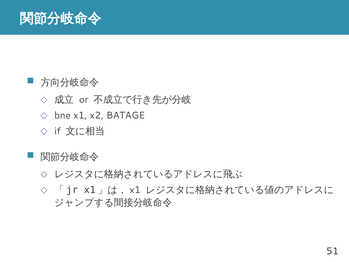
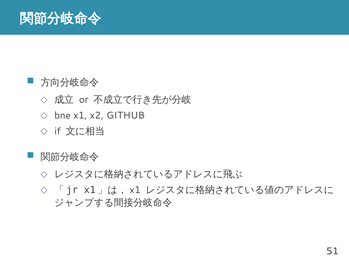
BATAGE: BATAGE -> GITHUB
